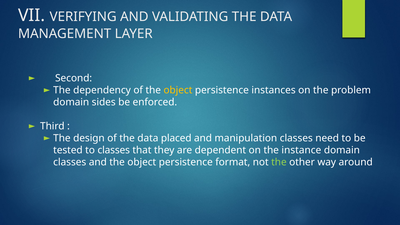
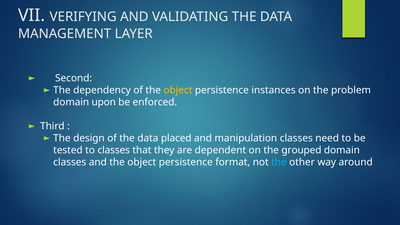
sides: sides -> upon
instance: instance -> grouped
the at (279, 162) colour: light green -> light blue
